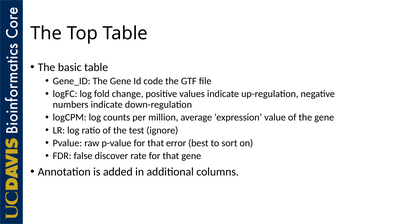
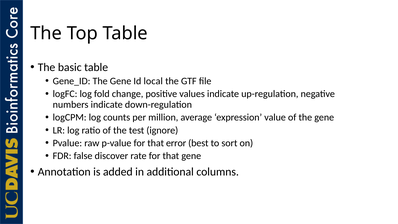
code: code -> local
